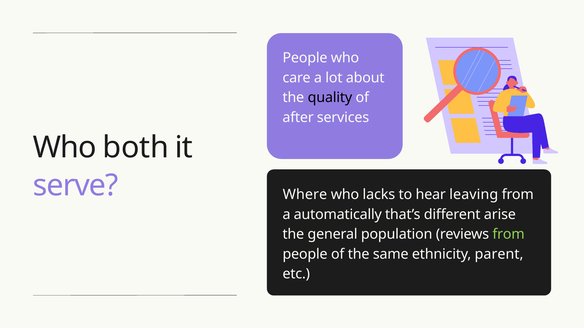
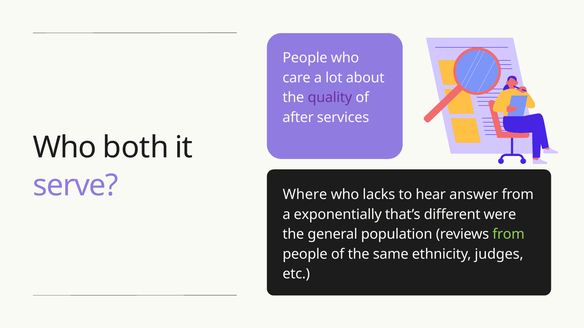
quality colour: black -> purple
leaving: leaving -> answer
automatically: automatically -> exponentially
arise: arise -> were
parent: parent -> judges
